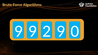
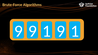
9 9 2: 2 -> 1
0 at (75, 31): 0 -> 1
